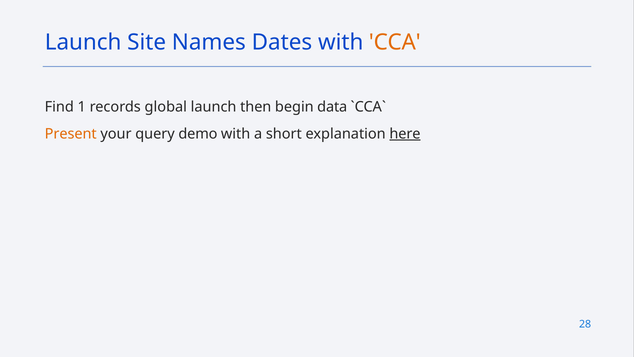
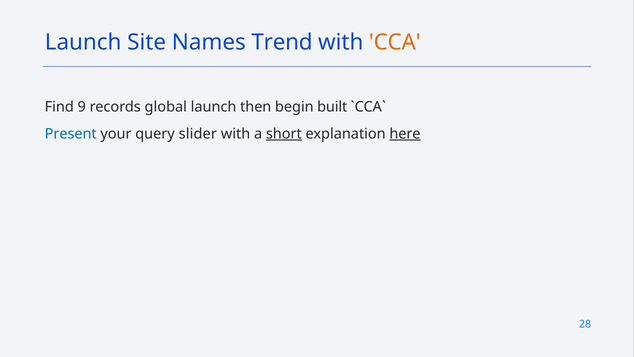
Dates: Dates -> Trend
1: 1 -> 9
data: data -> built
Present colour: orange -> blue
demo: demo -> slider
short underline: none -> present
